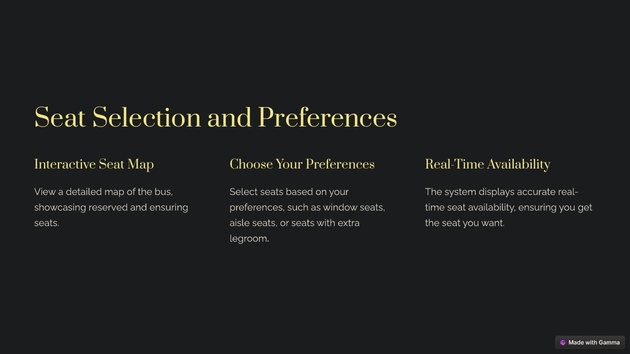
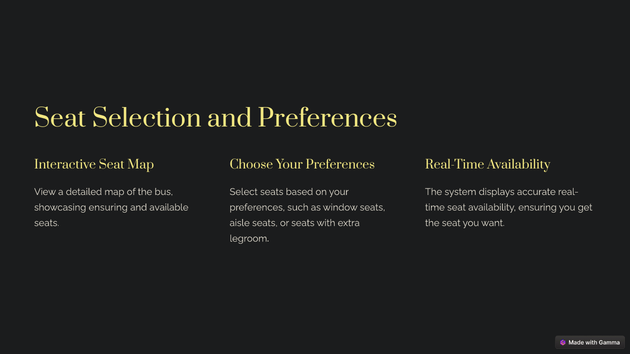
showcasing reserved: reserved -> ensuring
and ensuring: ensuring -> available
